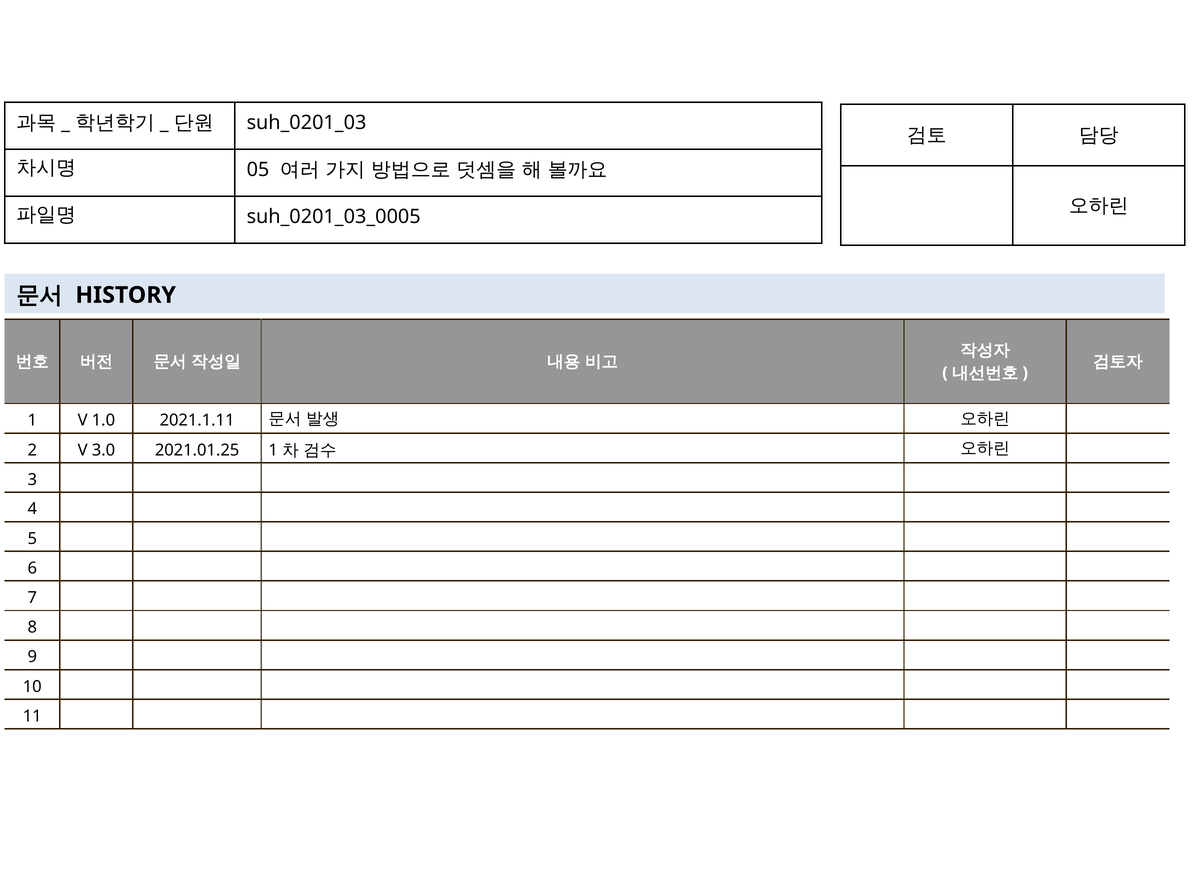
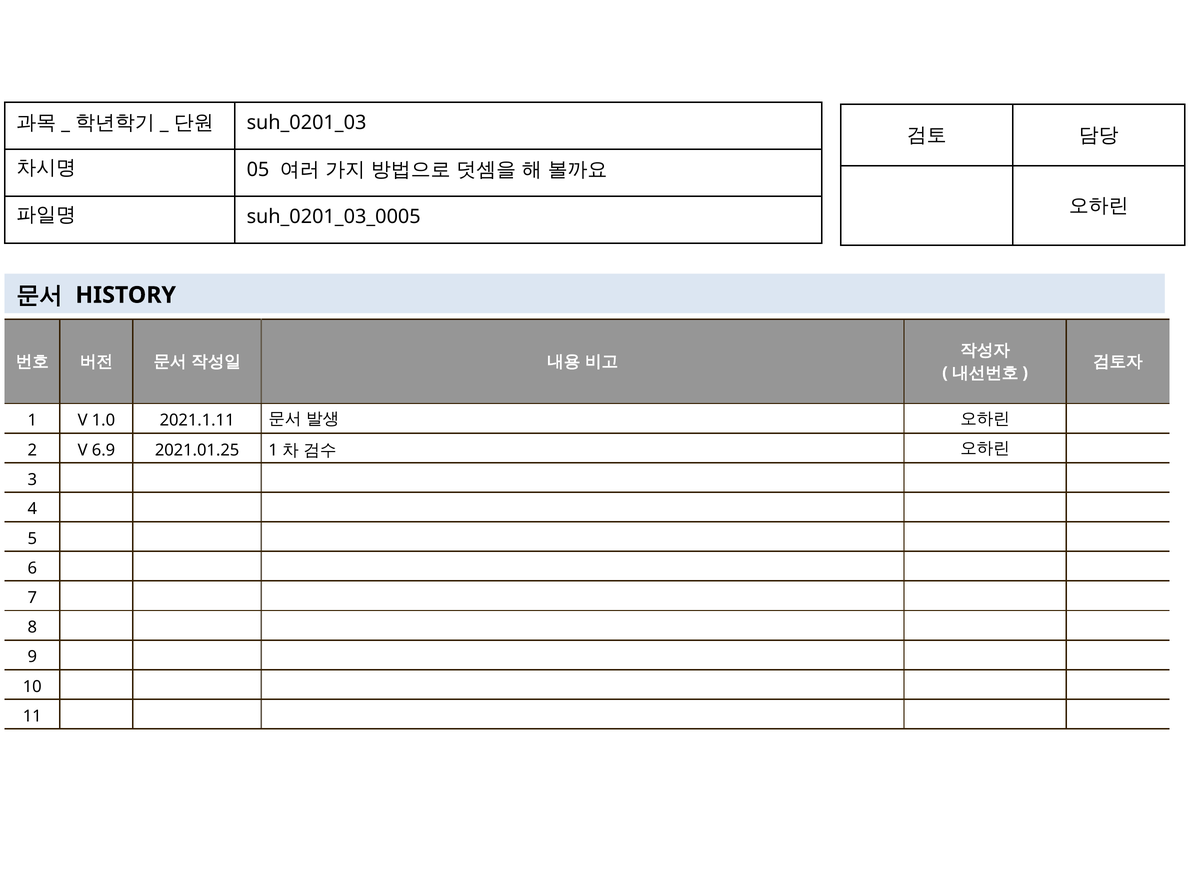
3.0: 3.0 -> 6.9
